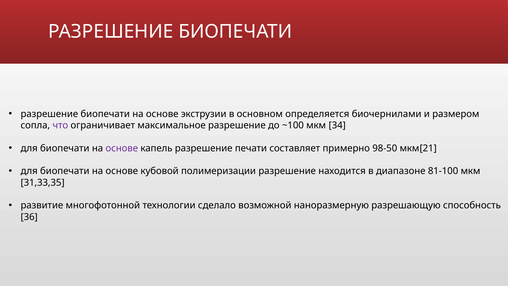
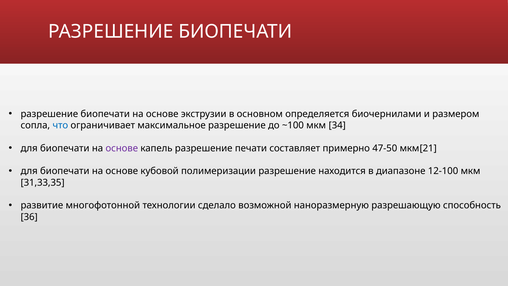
что colour: purple -> blue
98-50: 98-50 -> 47-50
81-100: 81-100 -> 12-100
